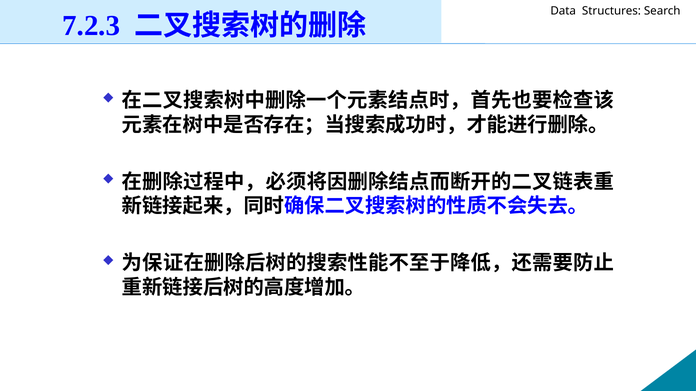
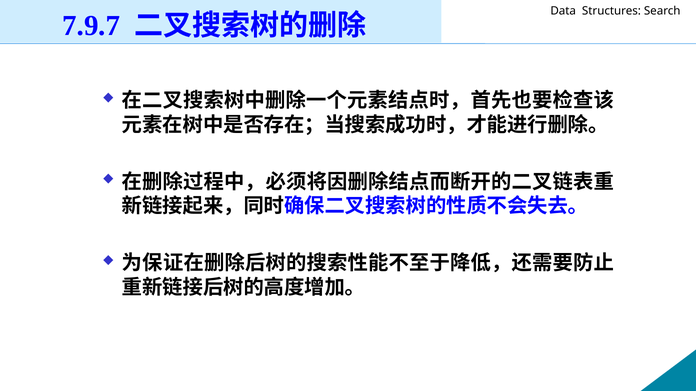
7.2.3: 7.2.3 -> 7.9.7
